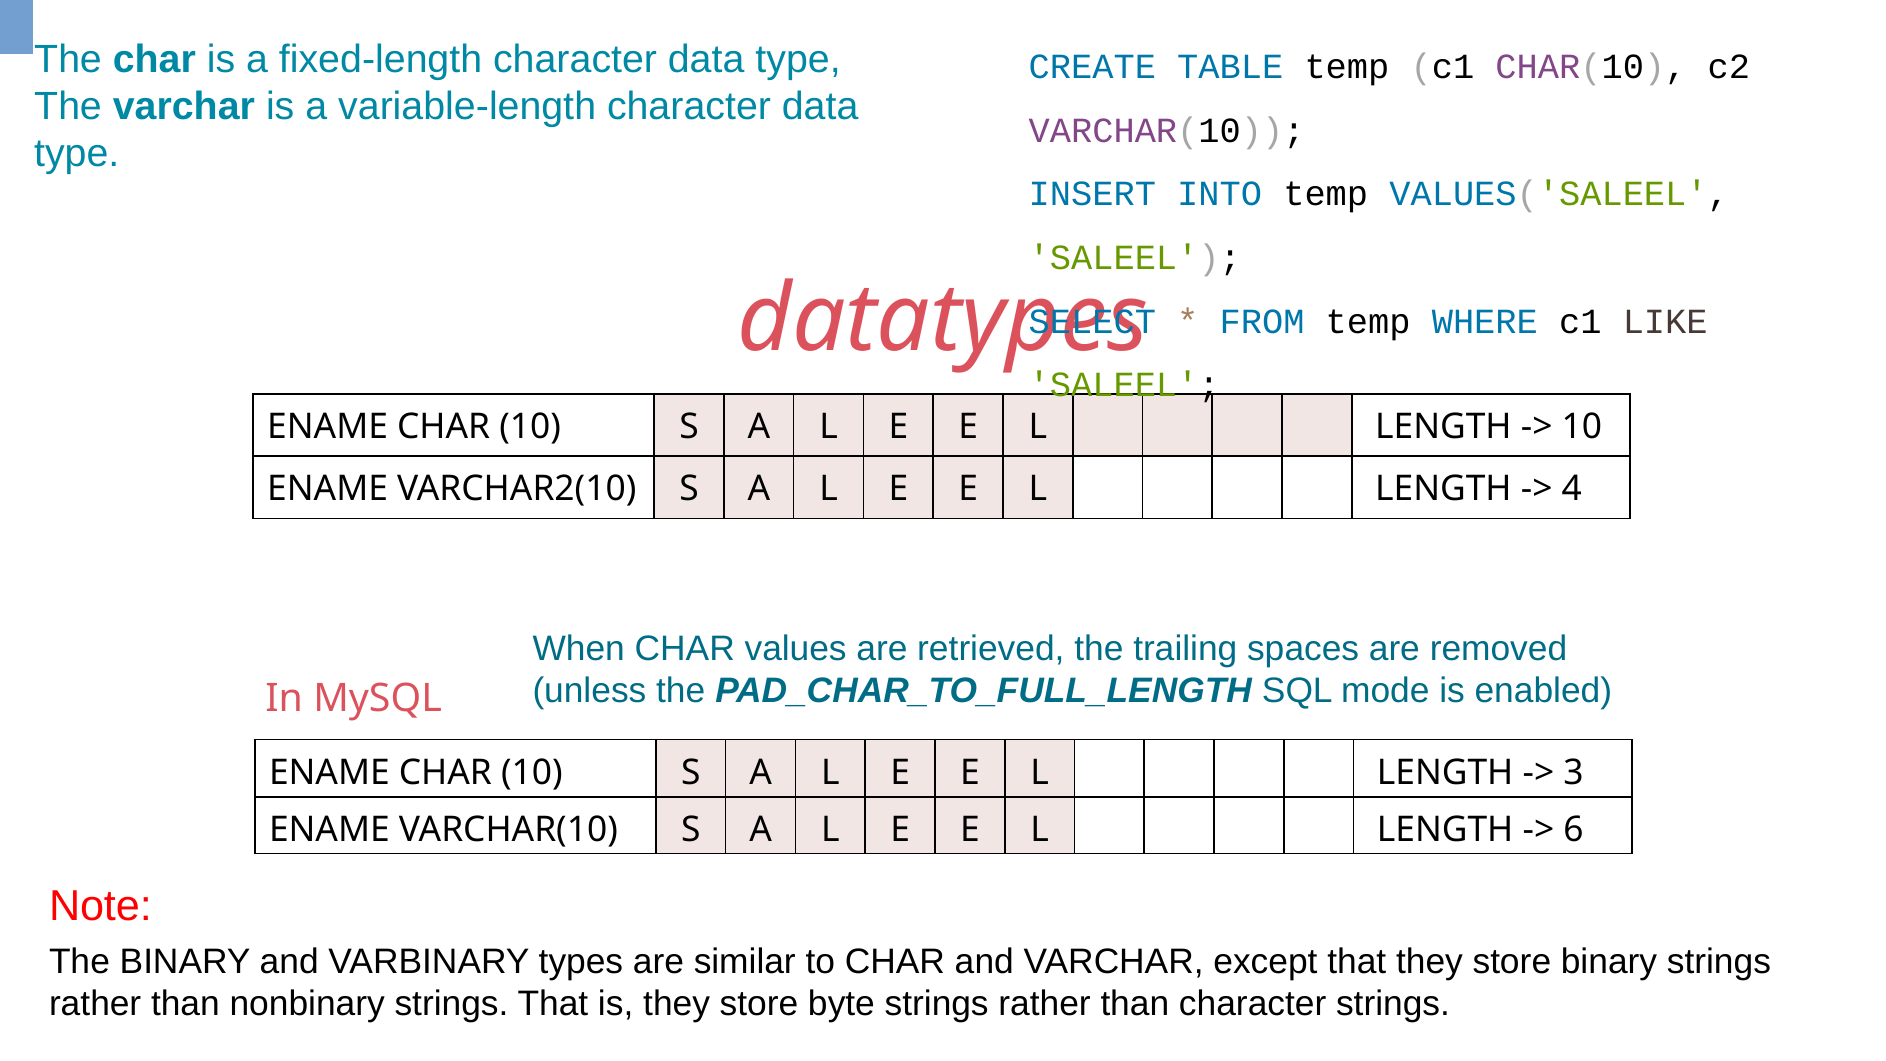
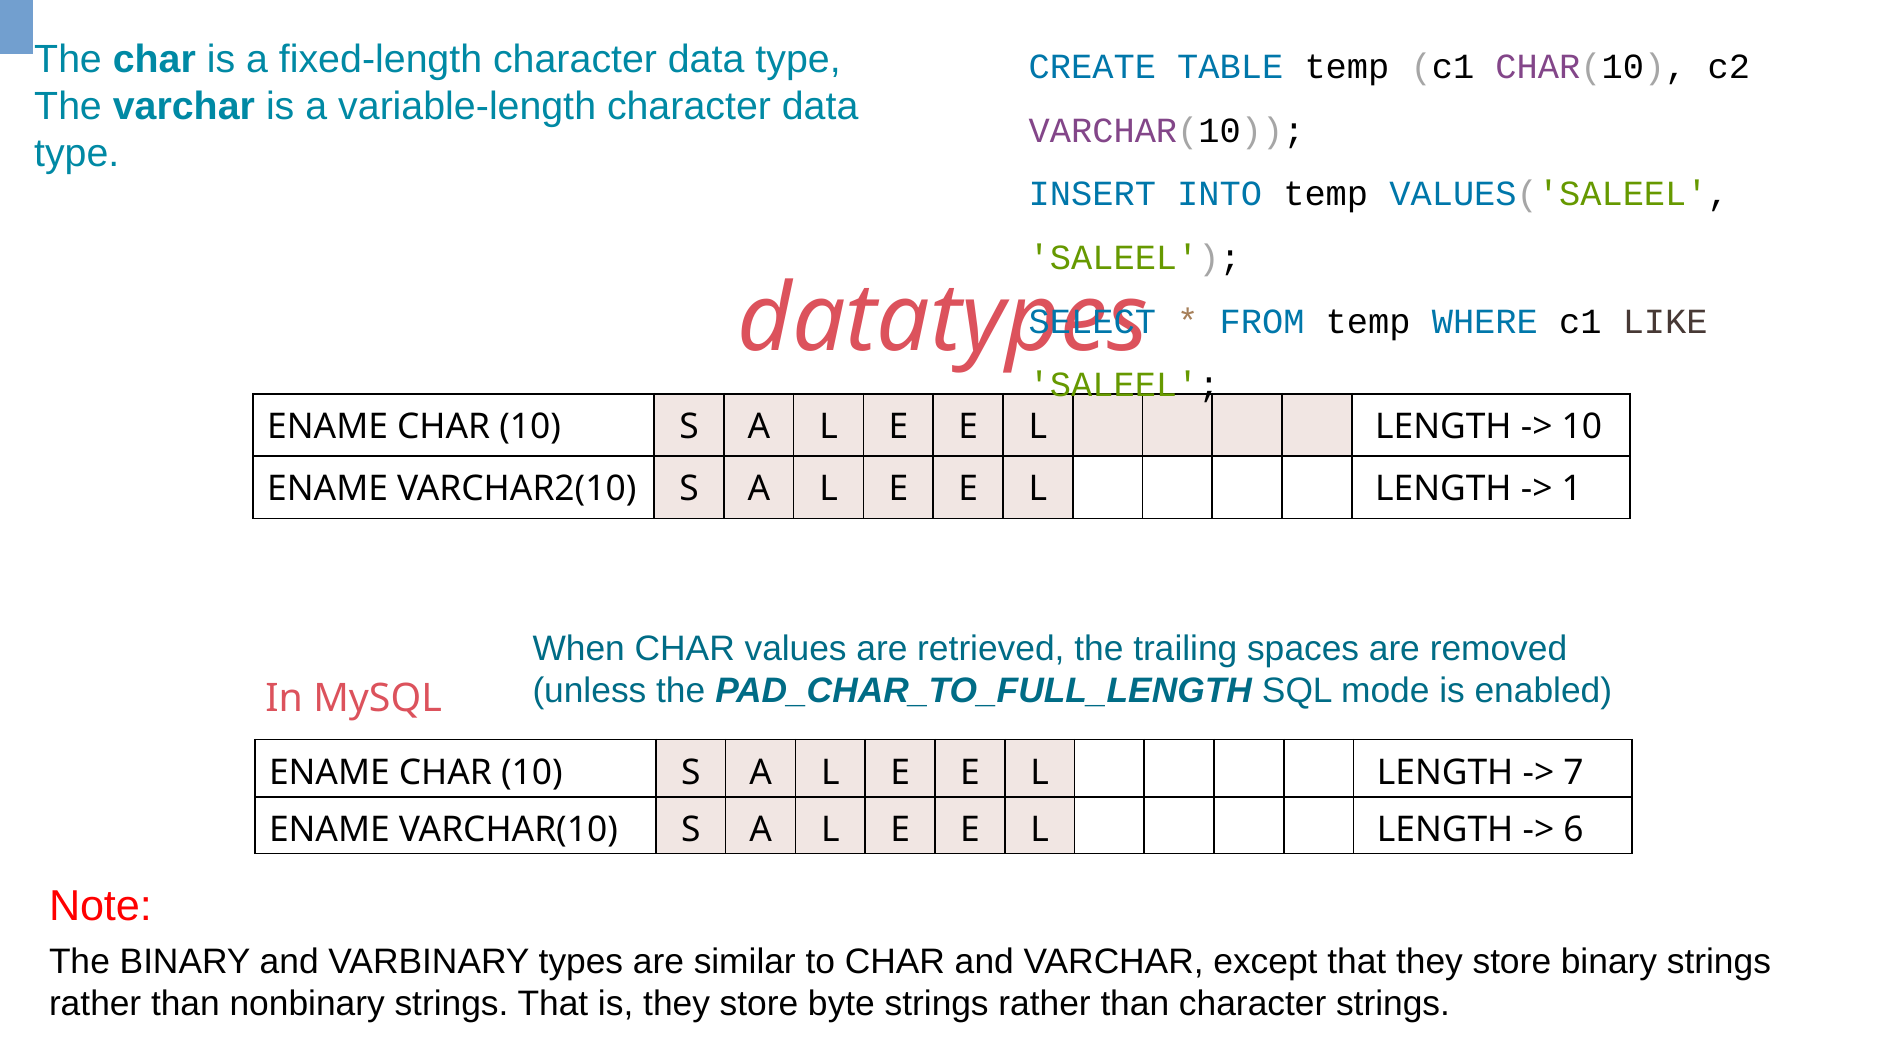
4: 4 -> 1
3: 3 -> 7
